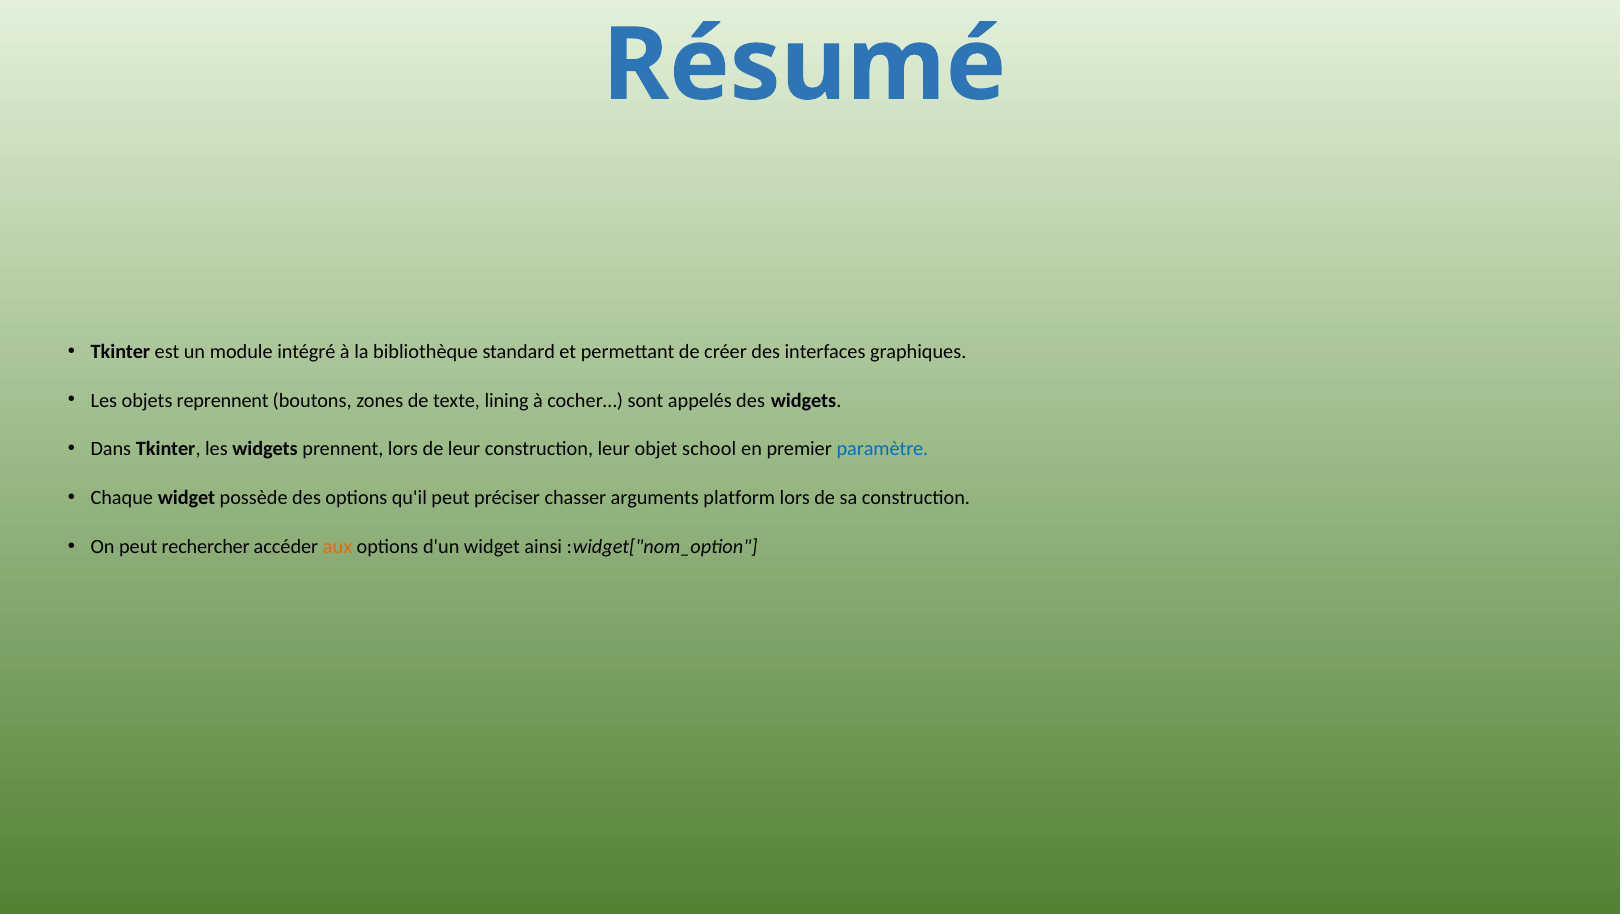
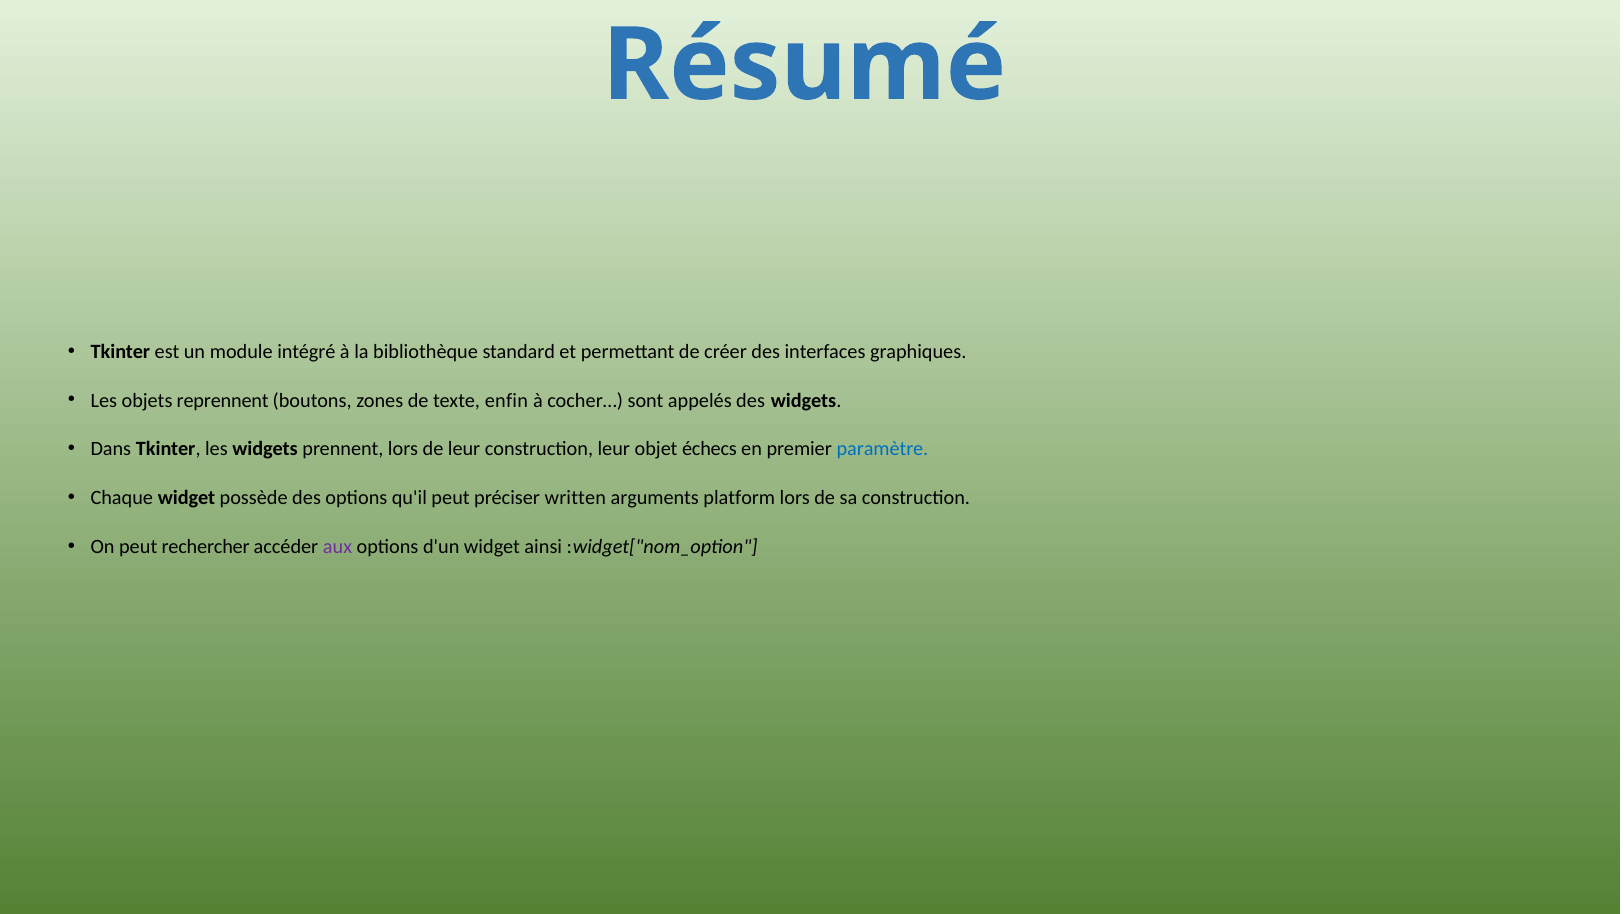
lining: lining -> enfin
school: school -> échecs
chasser: chasser -> written
aux colour: orange -> purple
